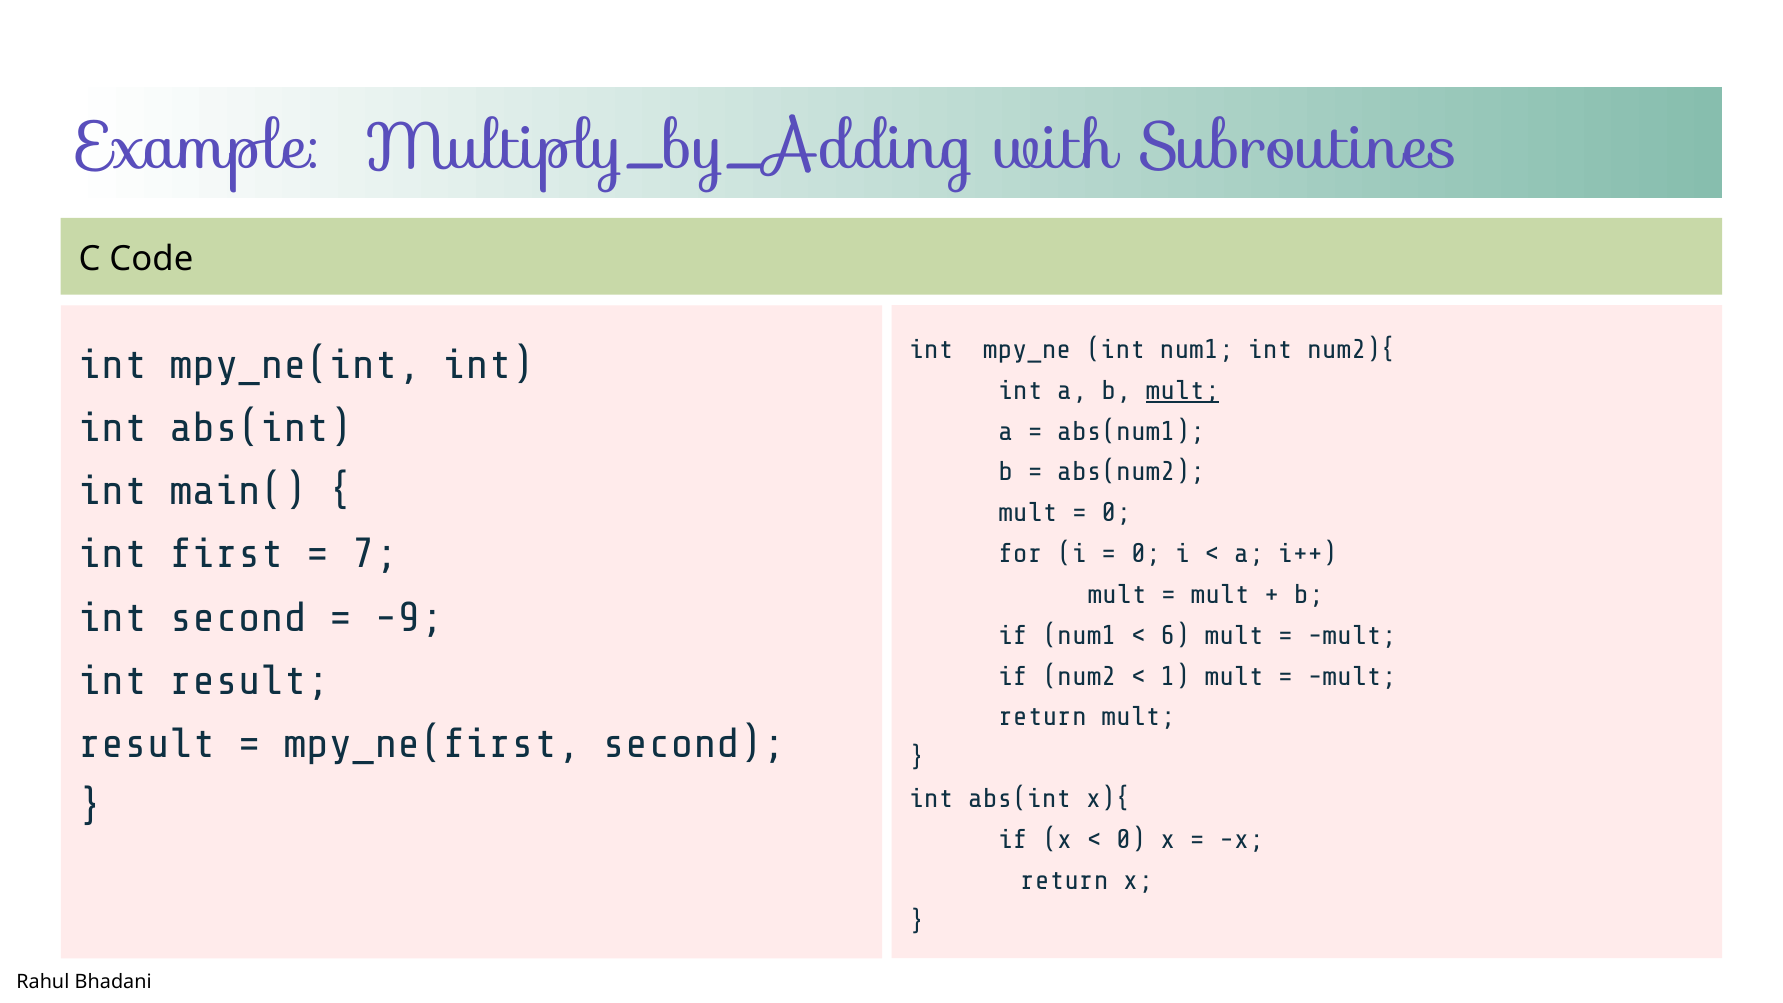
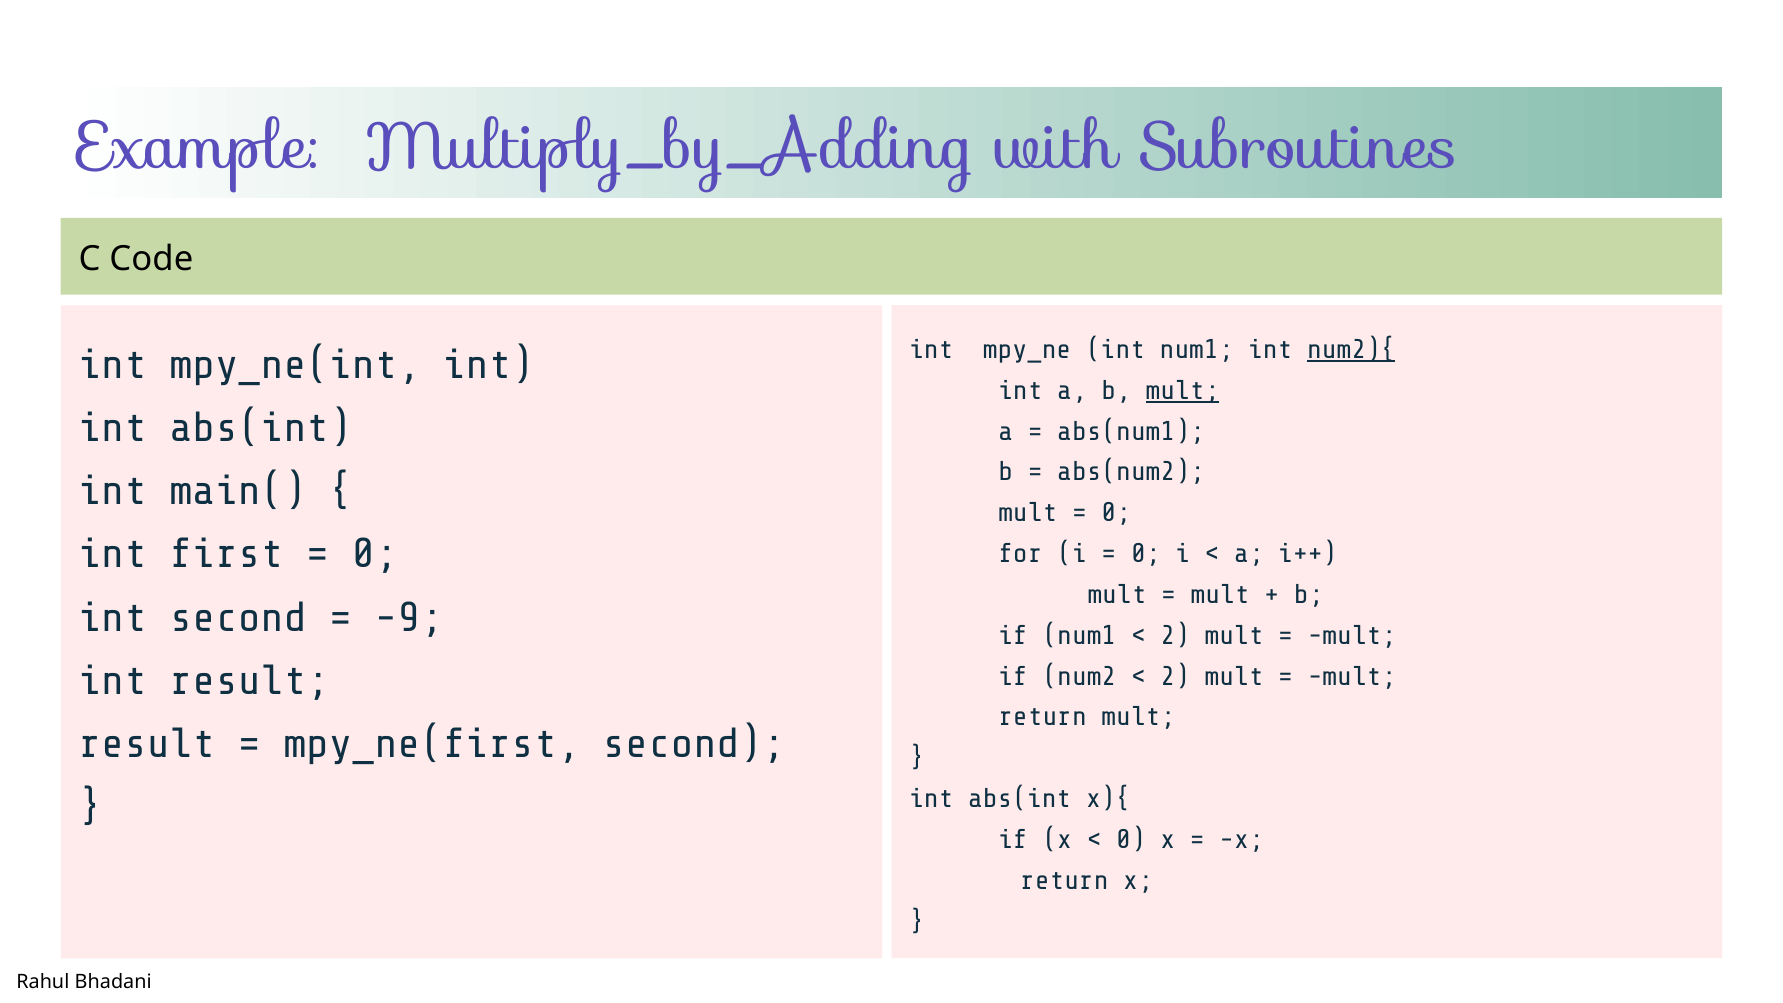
num2){ underline: none -> present
7 at (375, 554): 7 -> 0
6 at (1175, 635): 6 -> 2
1 at (1175, 676): 1 -> 2
